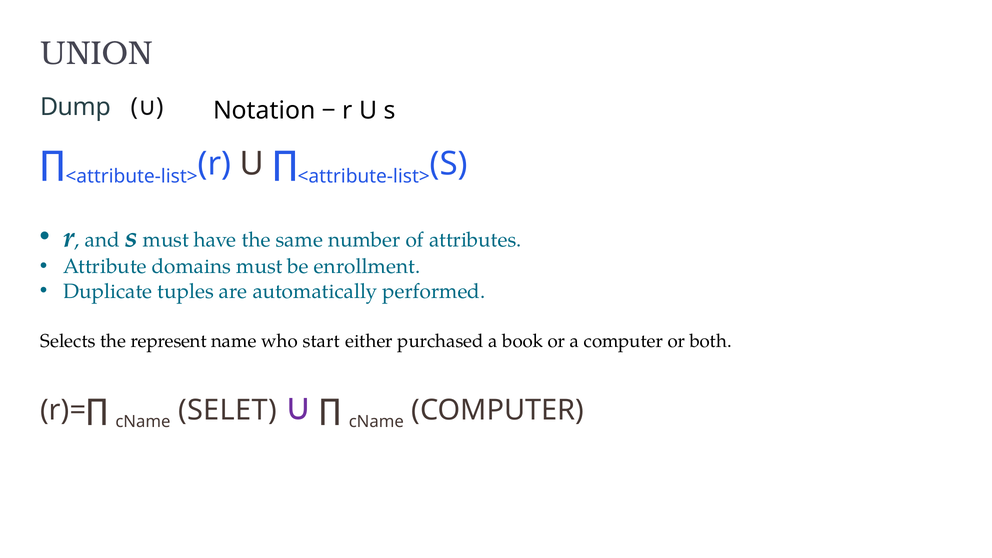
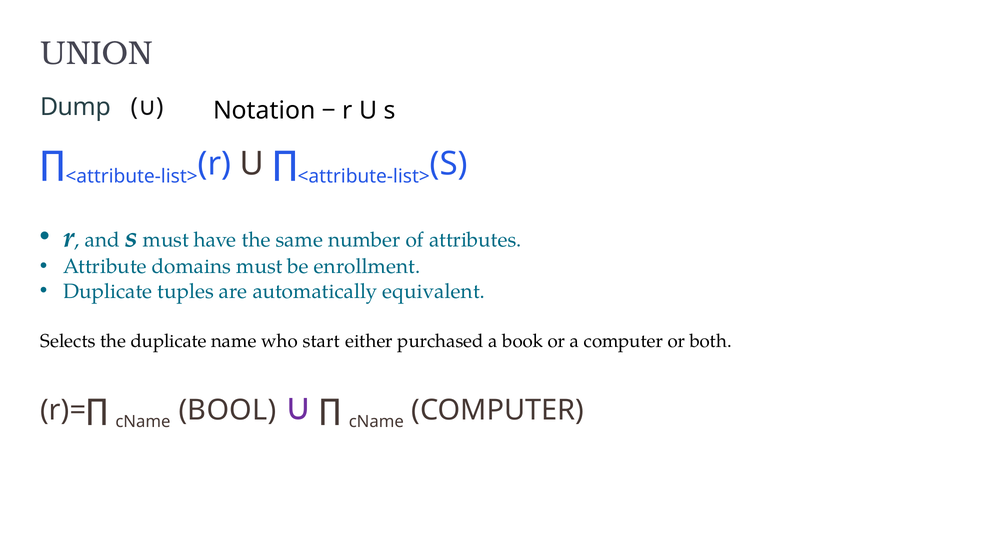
performed: performed -> equivalent
the represent: represent -> duplicate
SELET: SELET -> BOOL
